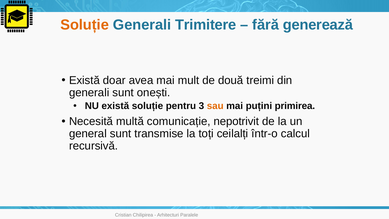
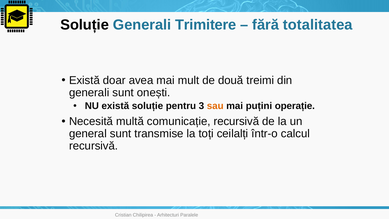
Soluție at (85, 25) colour: orange -> black
generează: generează -> totalitatea
primirea: primirea -> operație
comunicație nepotrivit: nepotrivit -> recursivă
